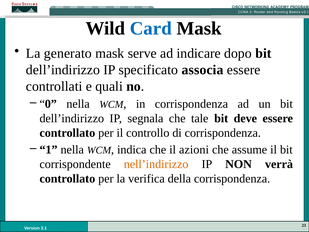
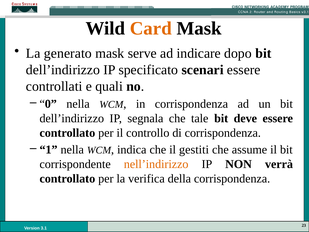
Card colour: blue -> orange
associa: associa -> scenari
azioni: azioni -> gestiti
